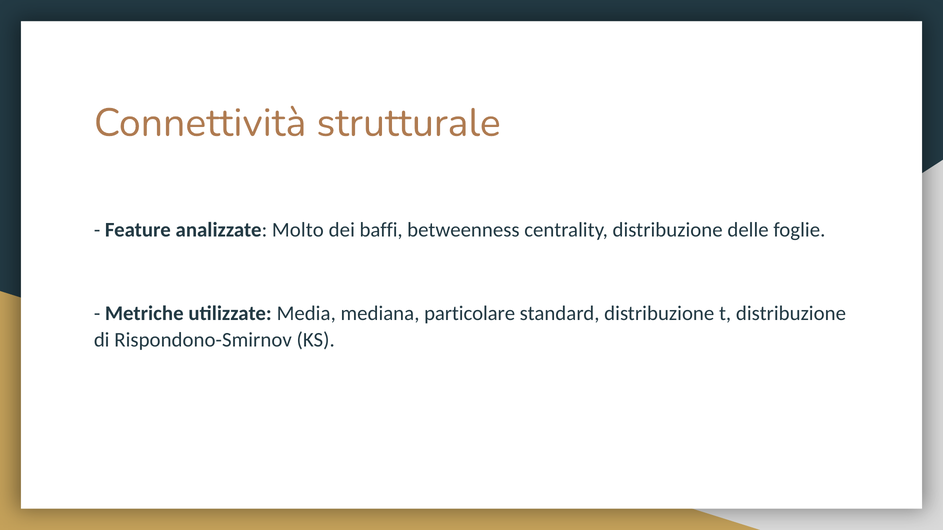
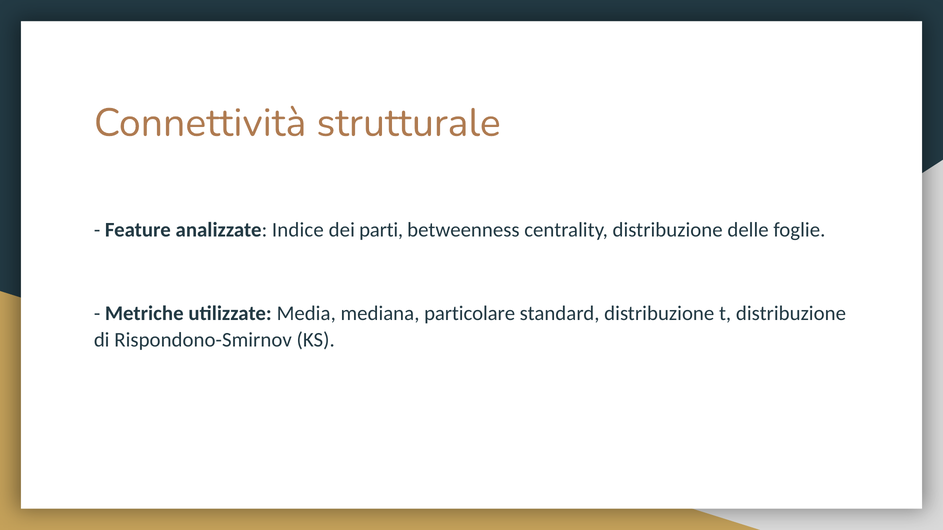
Molto: Molto -> Indice
baffi: baffi -> parti
